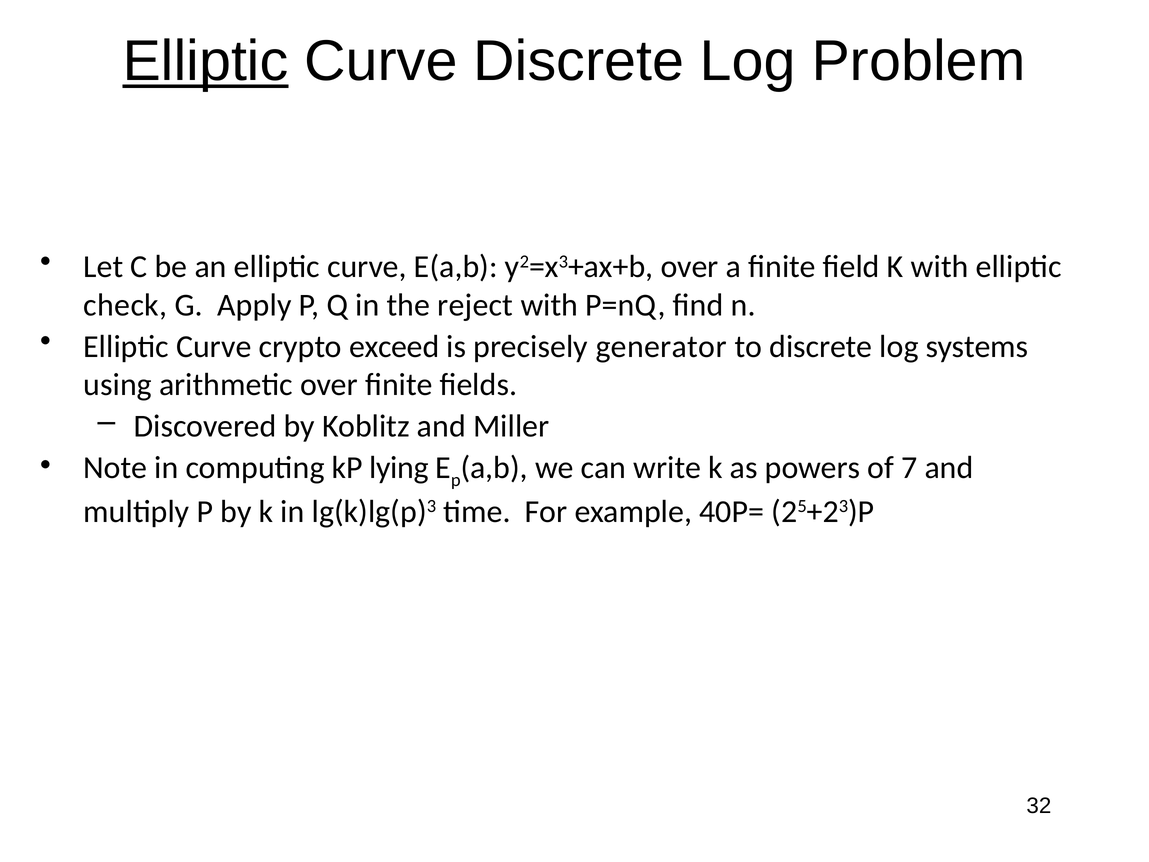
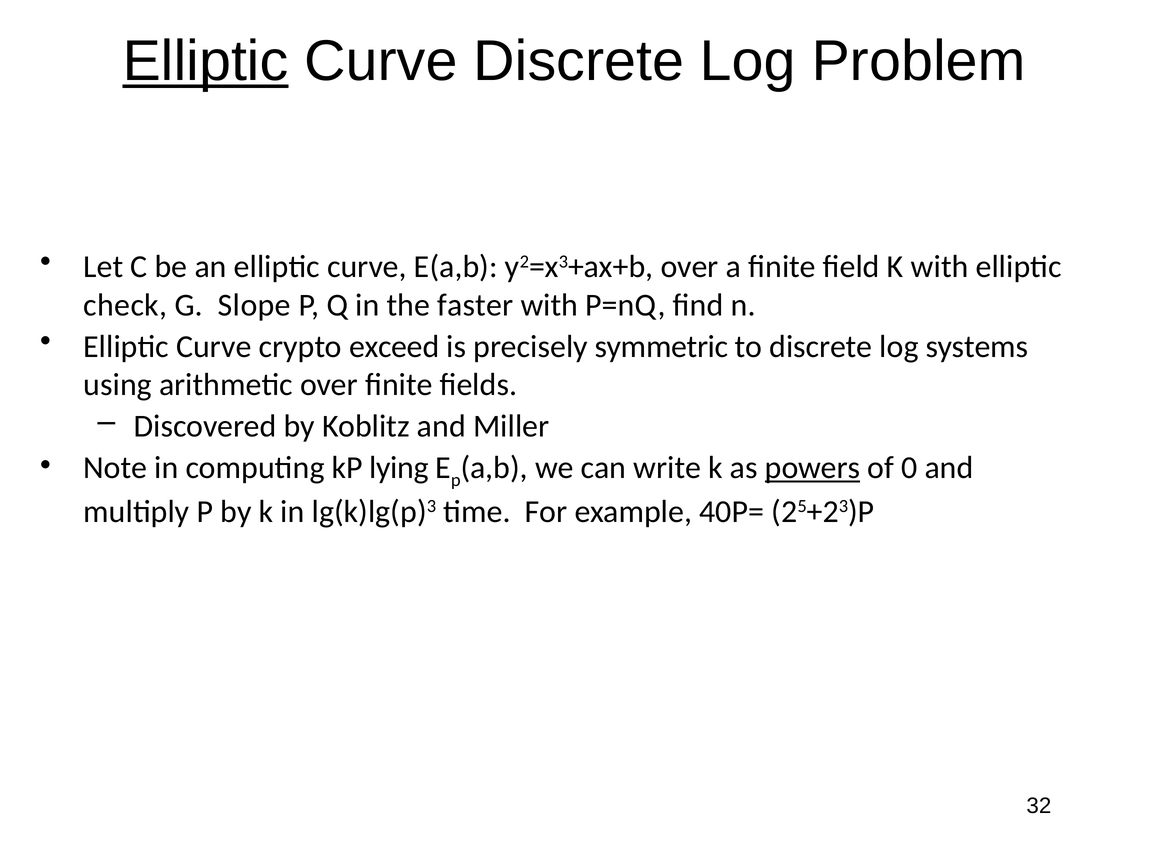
Apply: Apply -> Slope
reject: reject -> faster
generator: generator -> symmetric
powers underline: none -> present
7: 7 -> 0
